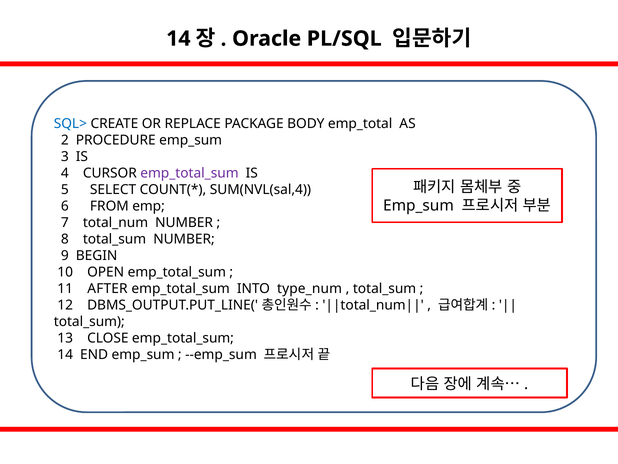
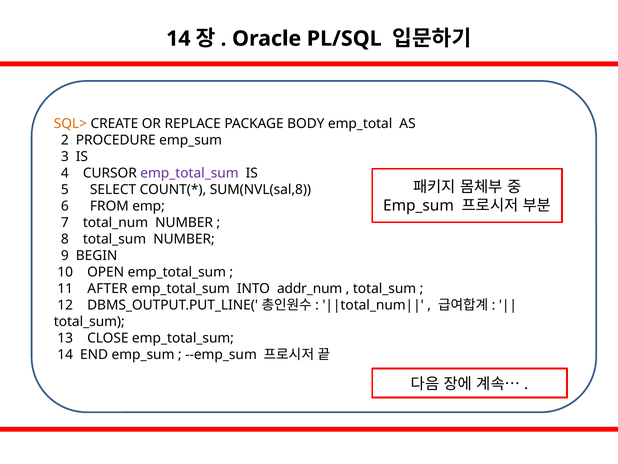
SQL> colour: blue -> orange
SUM(NVL(sal,4: SUM(NVL(sal,4 -> SUM(NVL(sal,8
type_num: type_num -> addr_num
